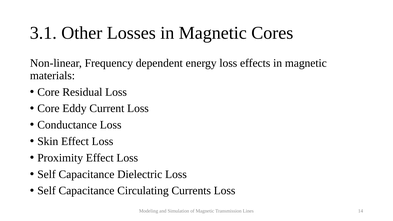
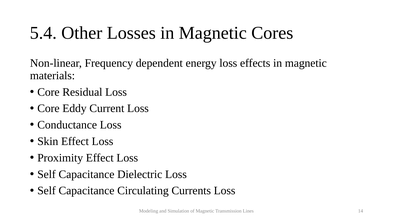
3.1: 3.1 -> 5.4
